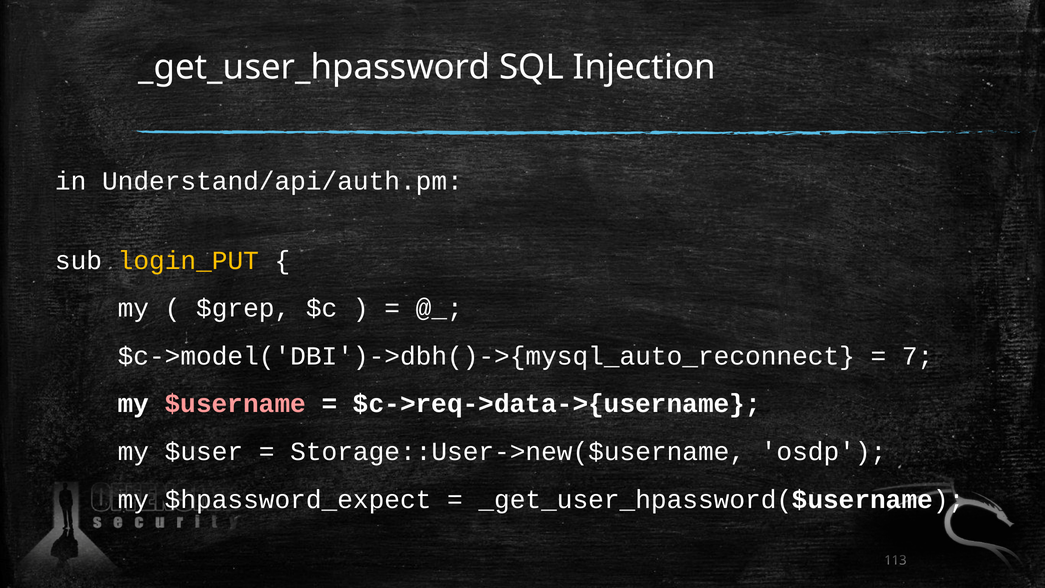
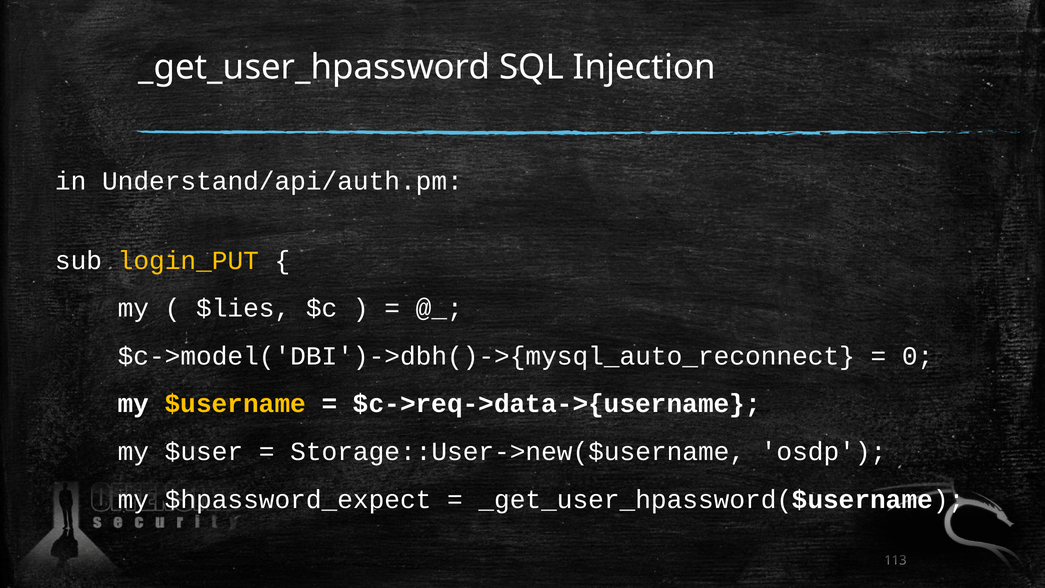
$grep: $grep -> $lies
7: 7 -> 0
$username colour: pink -> yellow
